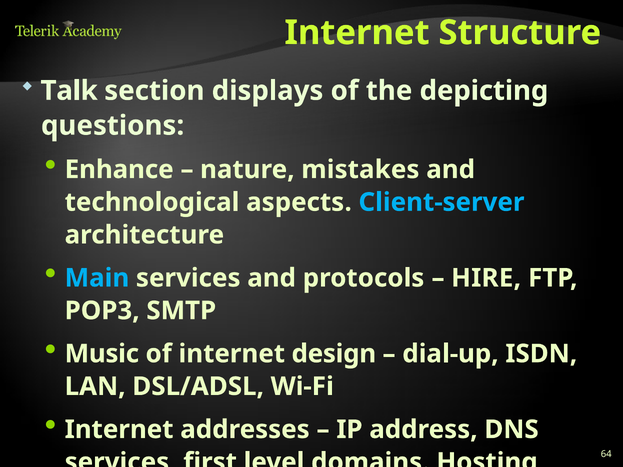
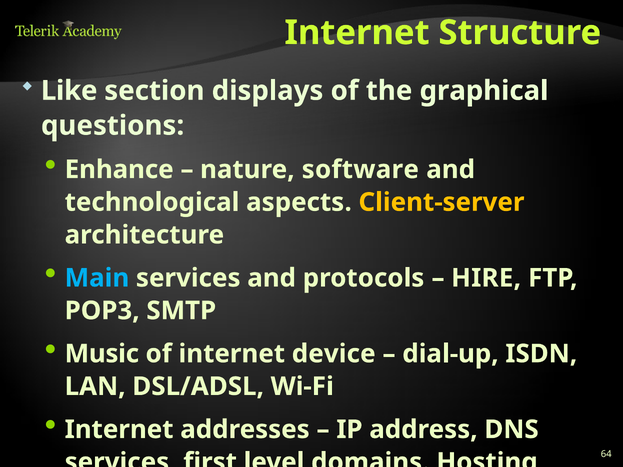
Talk: Talk -> Like
depicting: depicting -> graphical
mistakes: mistakes -> software
Client-server colour: light blue -> yellow
design: design -> device
